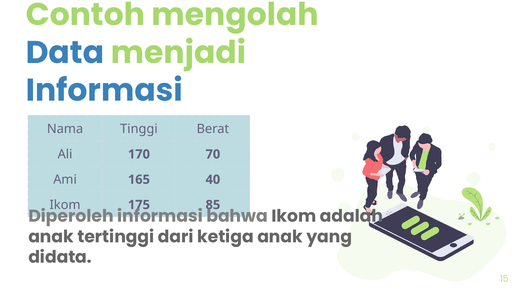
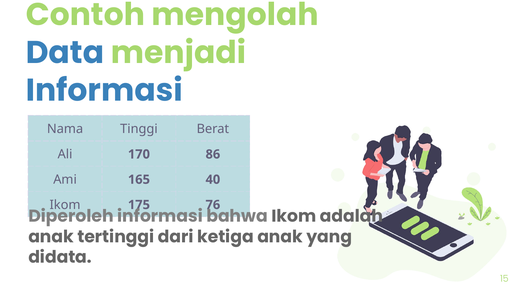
70: 70 -> 86
85: 85 -> 76
